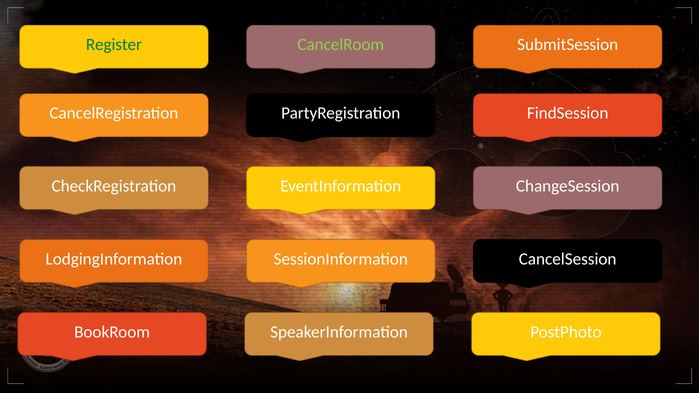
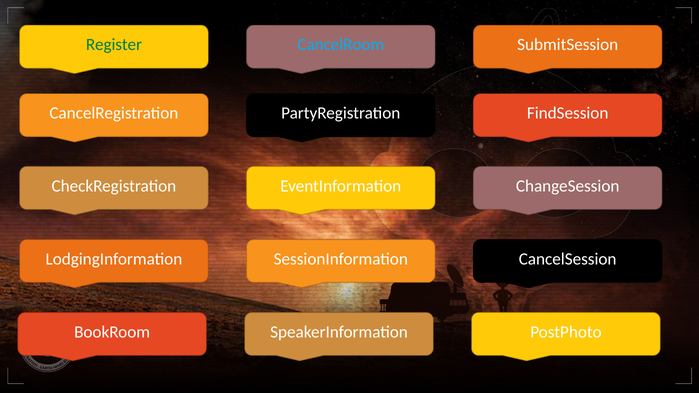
CancelRoom colour: light green -> light blue
